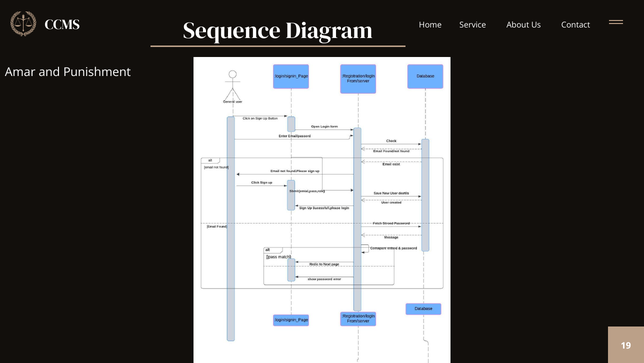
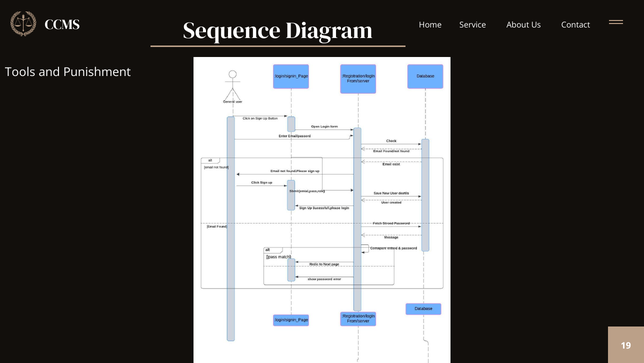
Amar: Amar -> Tools
